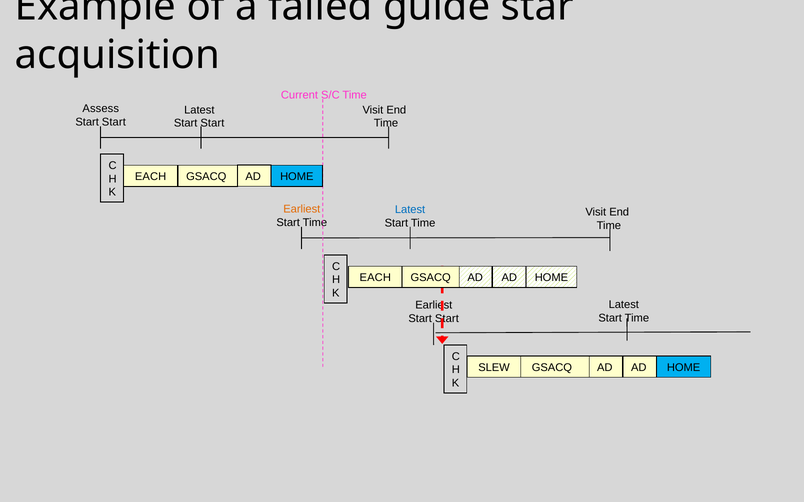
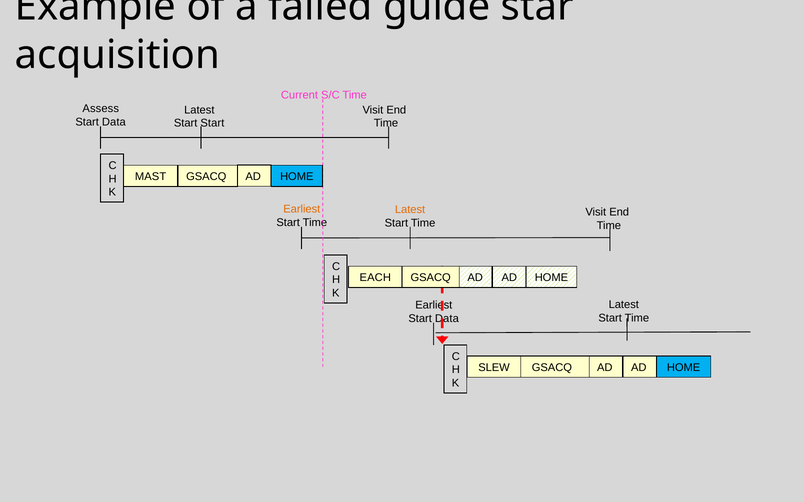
Start at (114, 122): Start -> Data
EACH at (151, 177): EACH -> MAST
Latest at (410, 210) colour: blue -> orange
Start at (447, 319): Start -> Data
